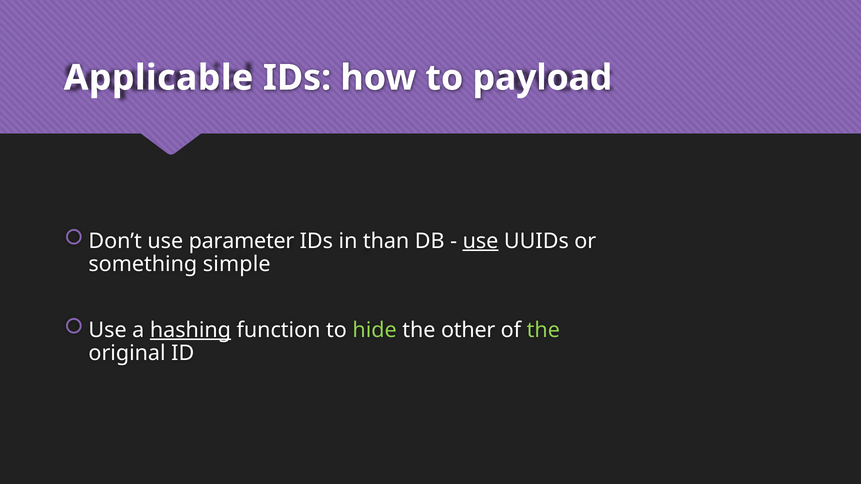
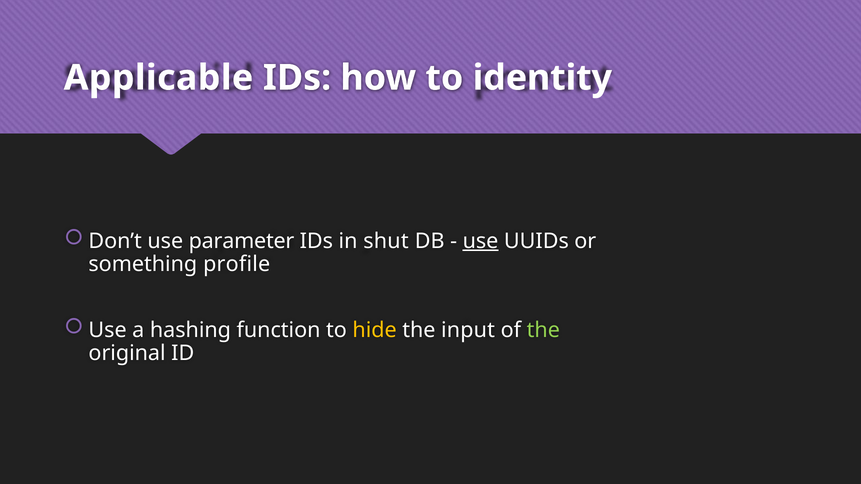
payload: payload -> identity
than: than -> shut
simple: simple -> profile
hashing underline: present -> none
hide colour: light green -> yellow
other: other -> input
